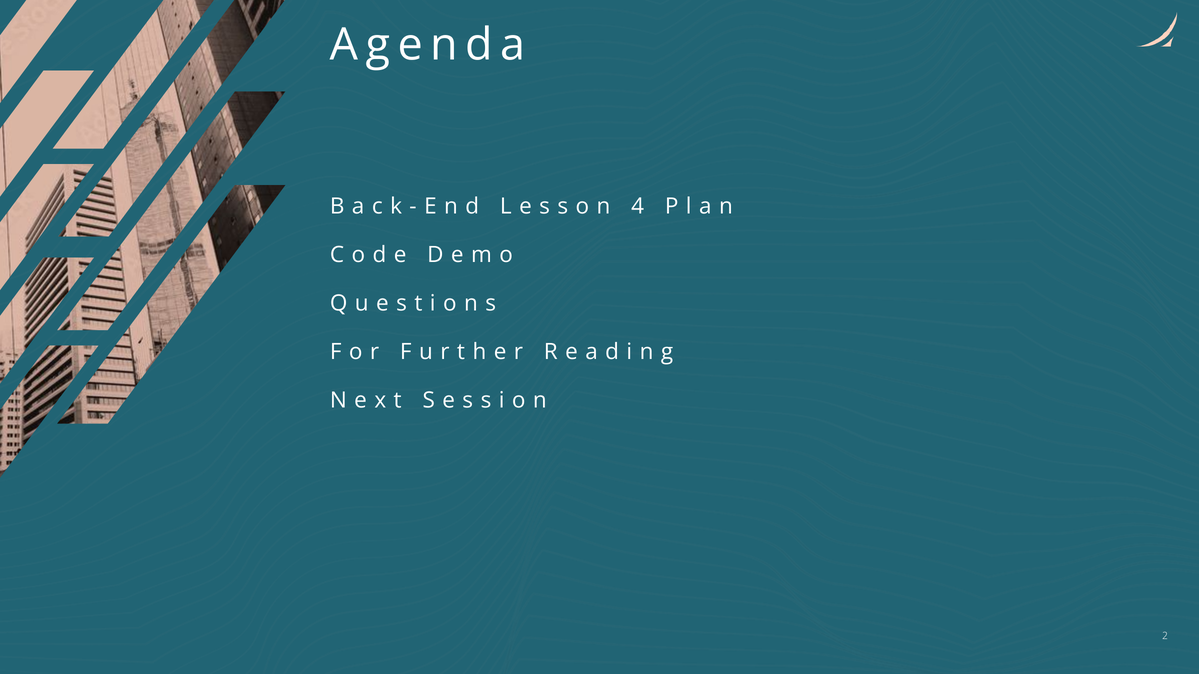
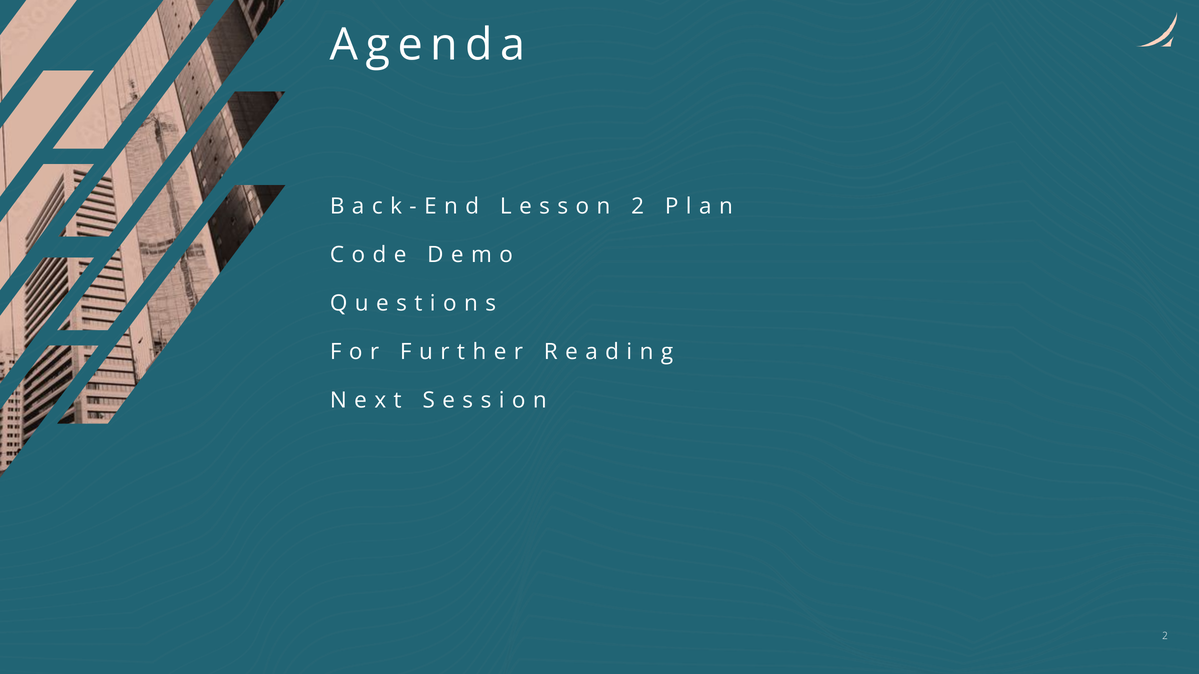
4 at (638, 207): 4 -> 2
